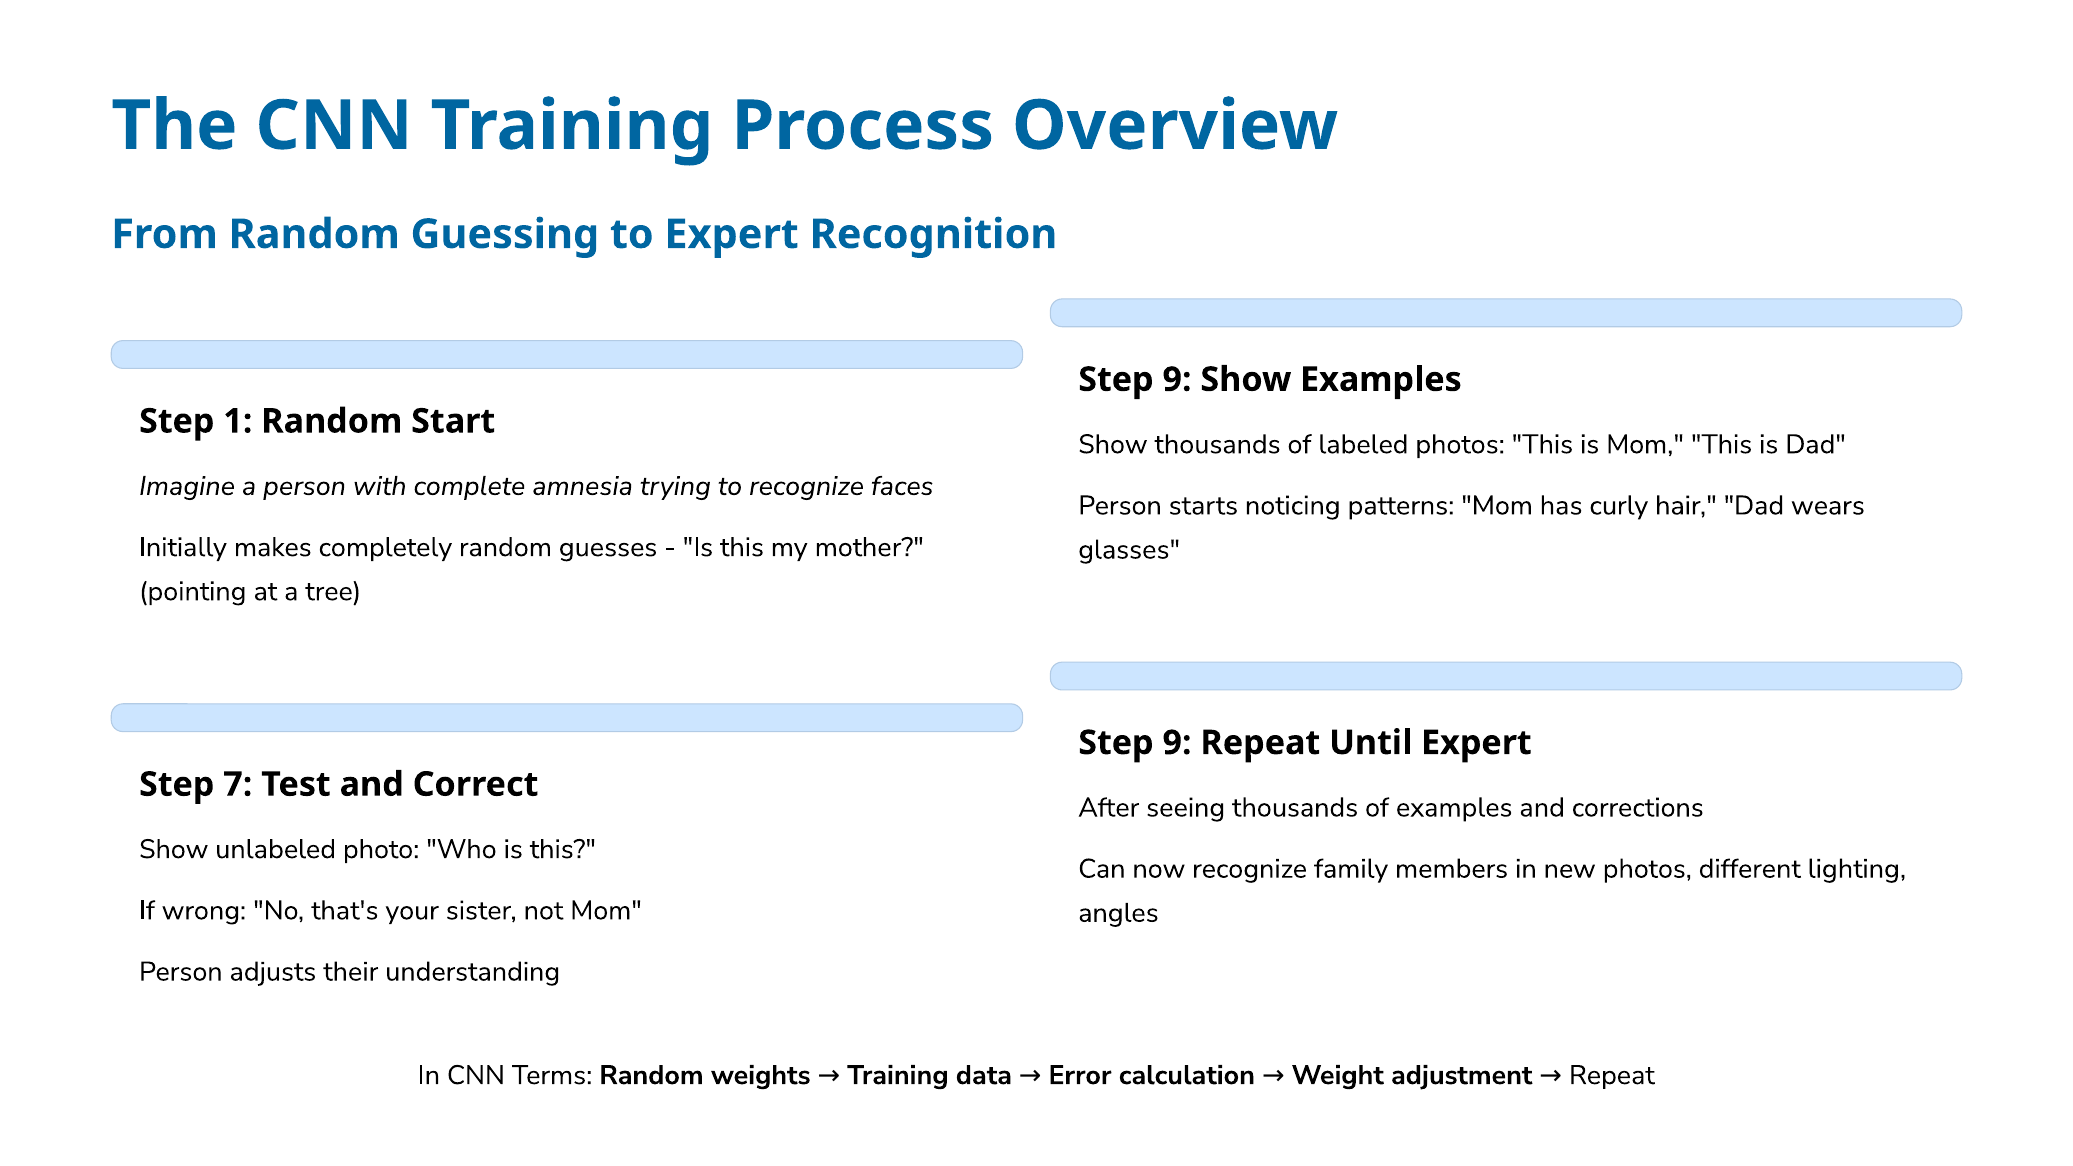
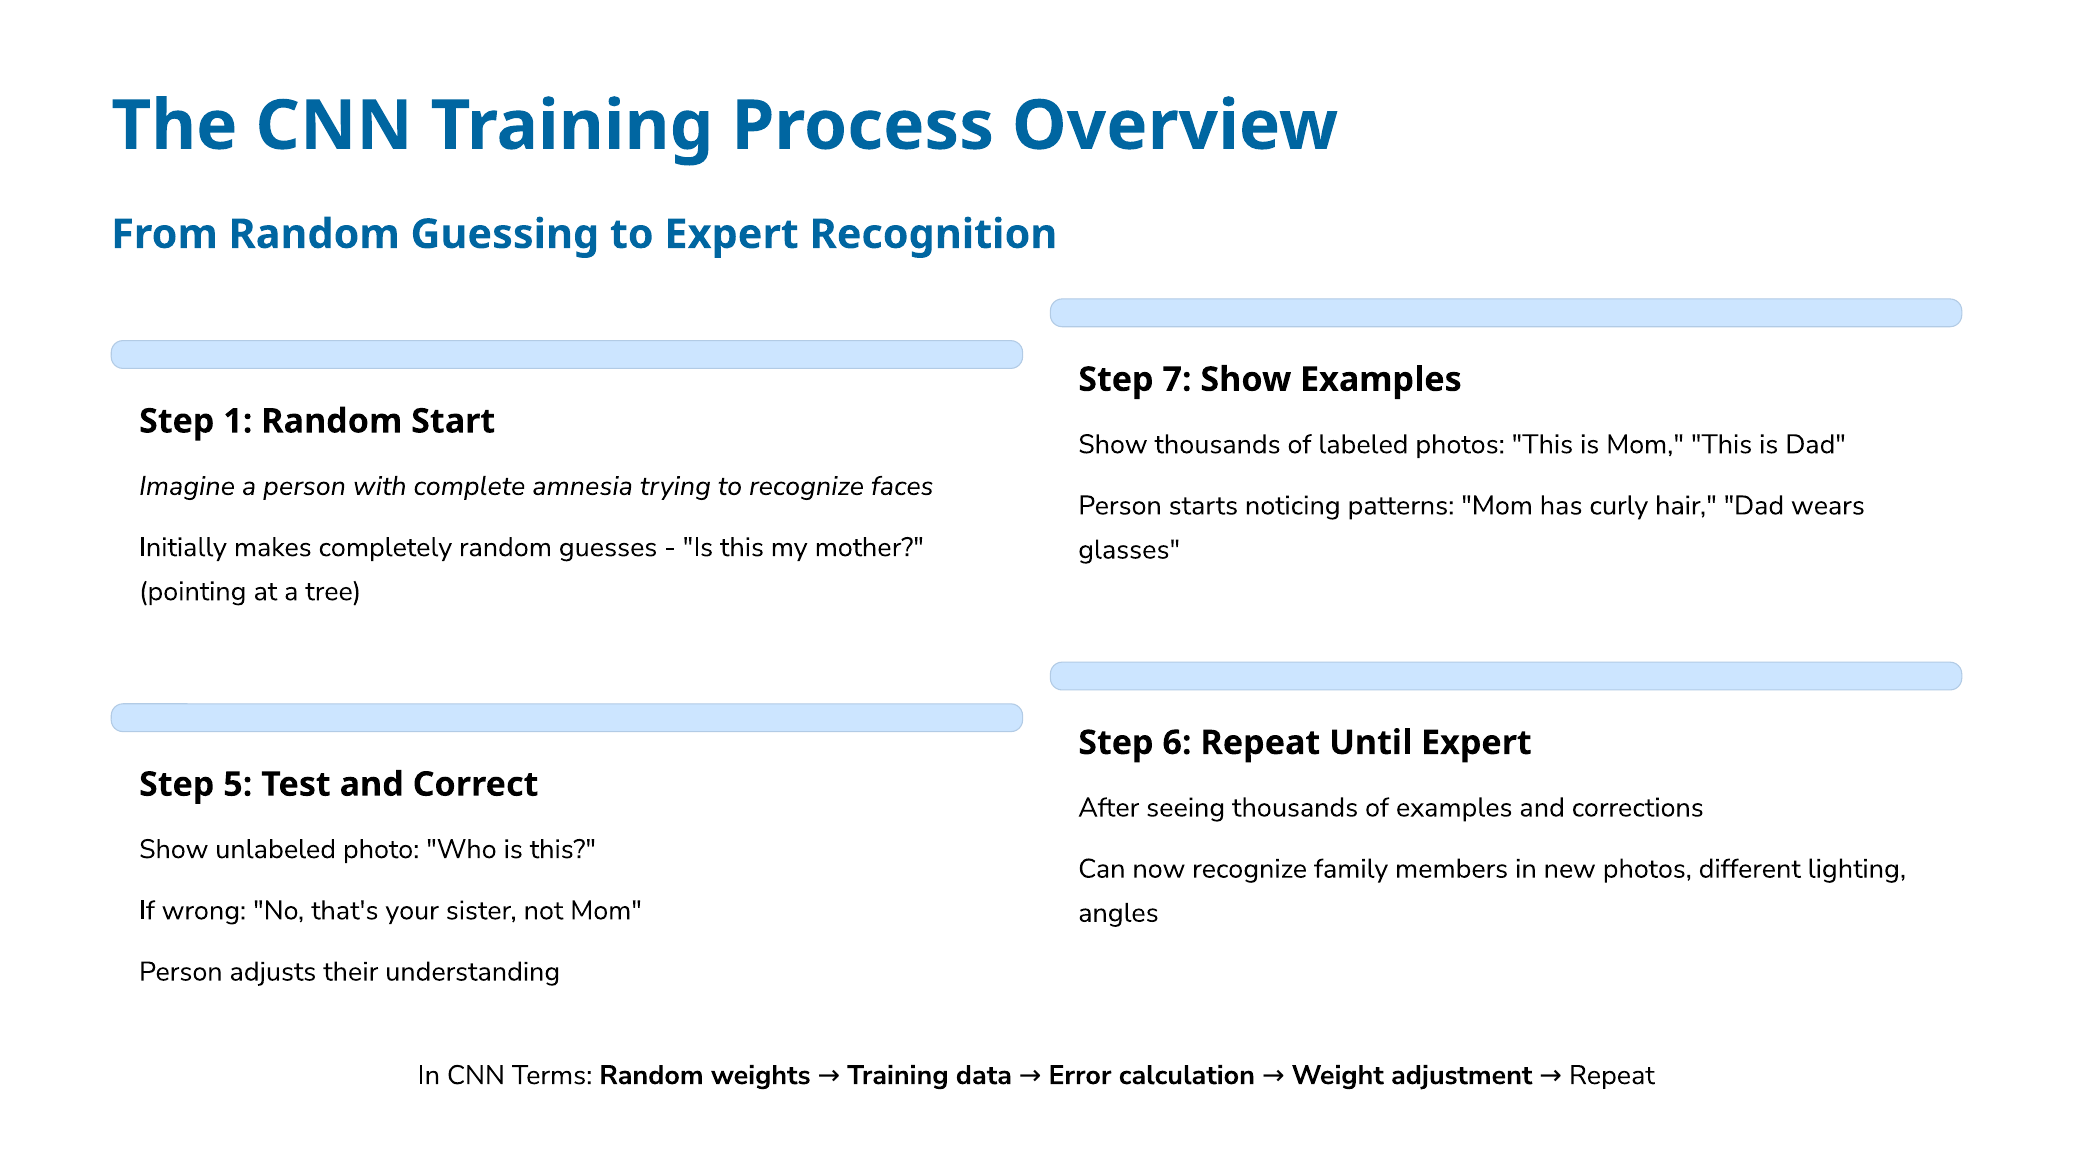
9 at (1177, 380): 9 -> 7
9 at (1177, 743): 9 -> 6
7: 7 -> 5
